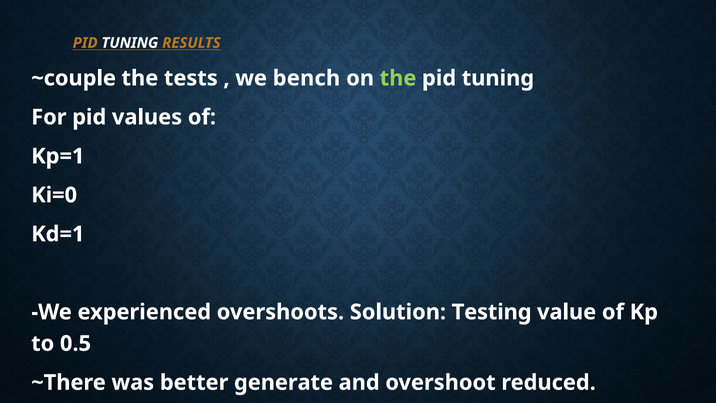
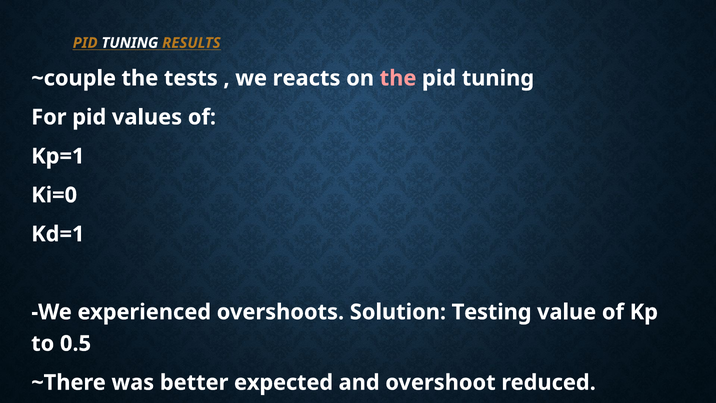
bench: bench -> reacts
the at (398, 78) colour: light green -> pink
generate: generate -> expected
